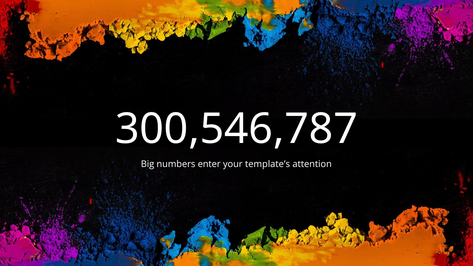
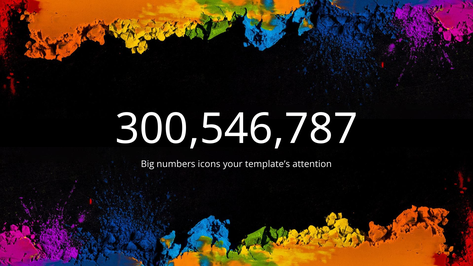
enter: enter -> icons
